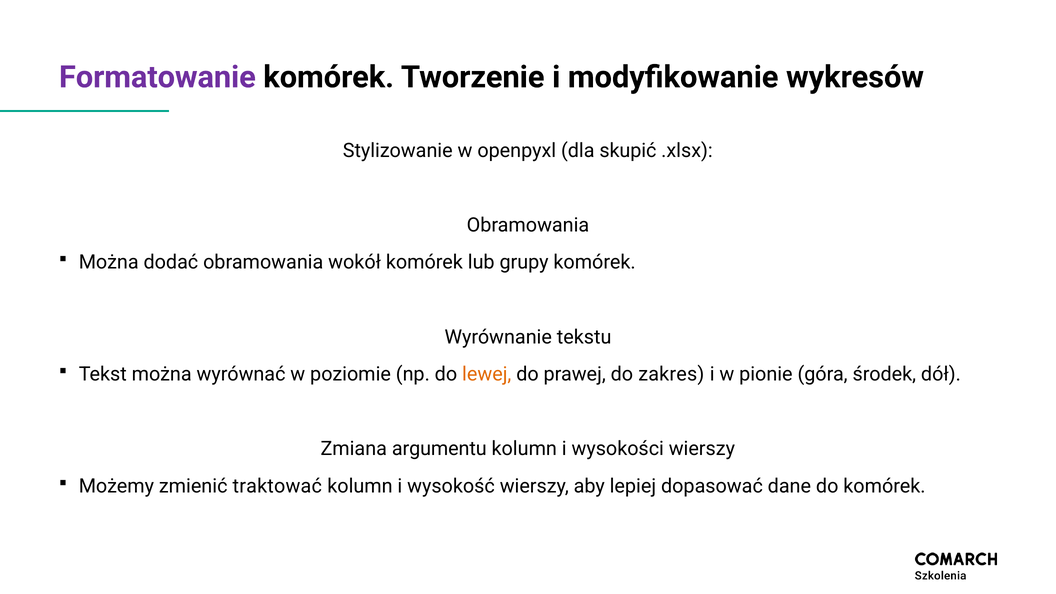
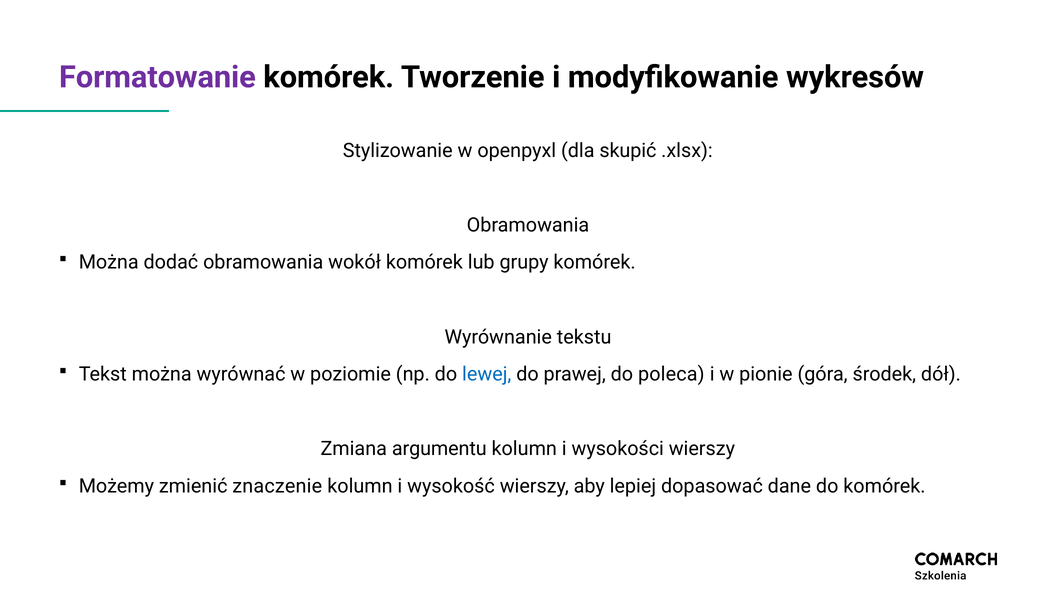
lewej colour: orange -> blue
zakres: zakres -> poleca
traktować: traktować -> znaczenie
